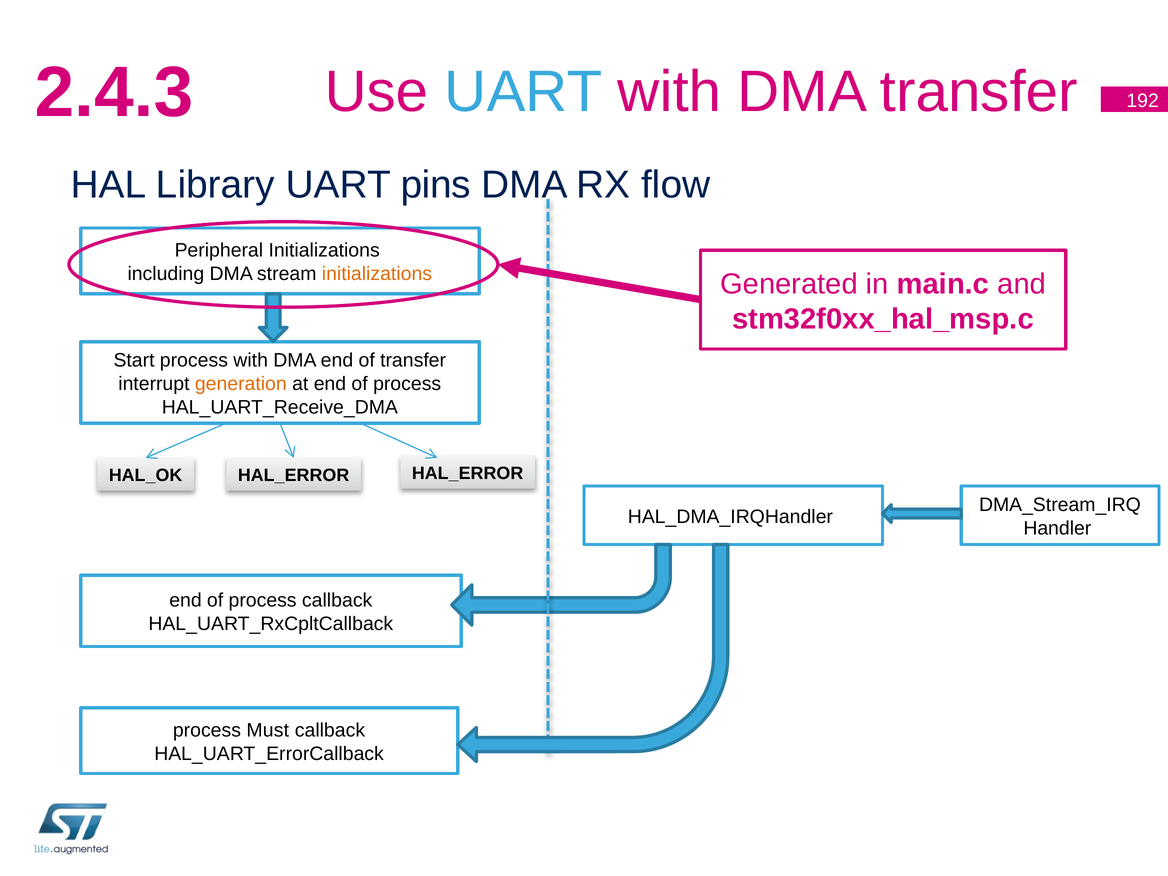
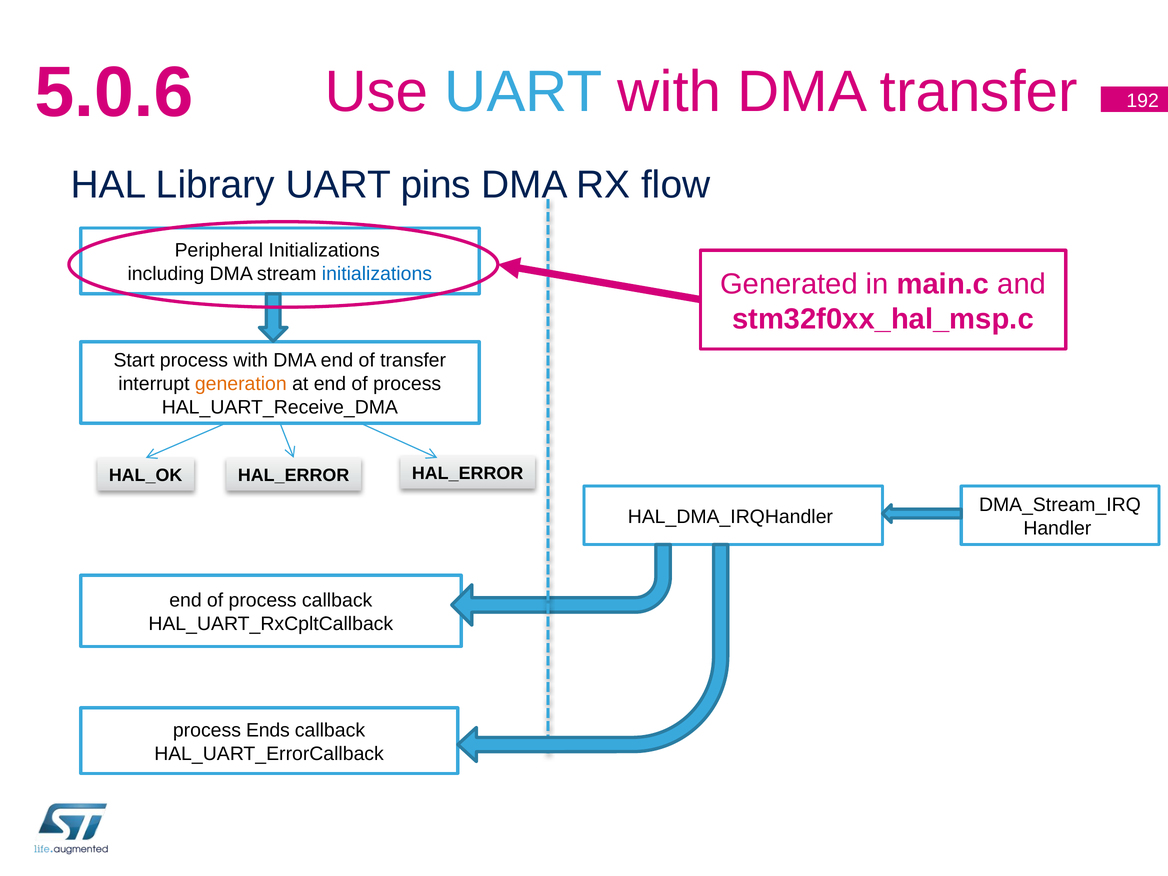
2.4.3: 2.4.3 -> 5.0.6
initializations at (377, 274) colour: orange -> blue
Must: Must -> Ends
